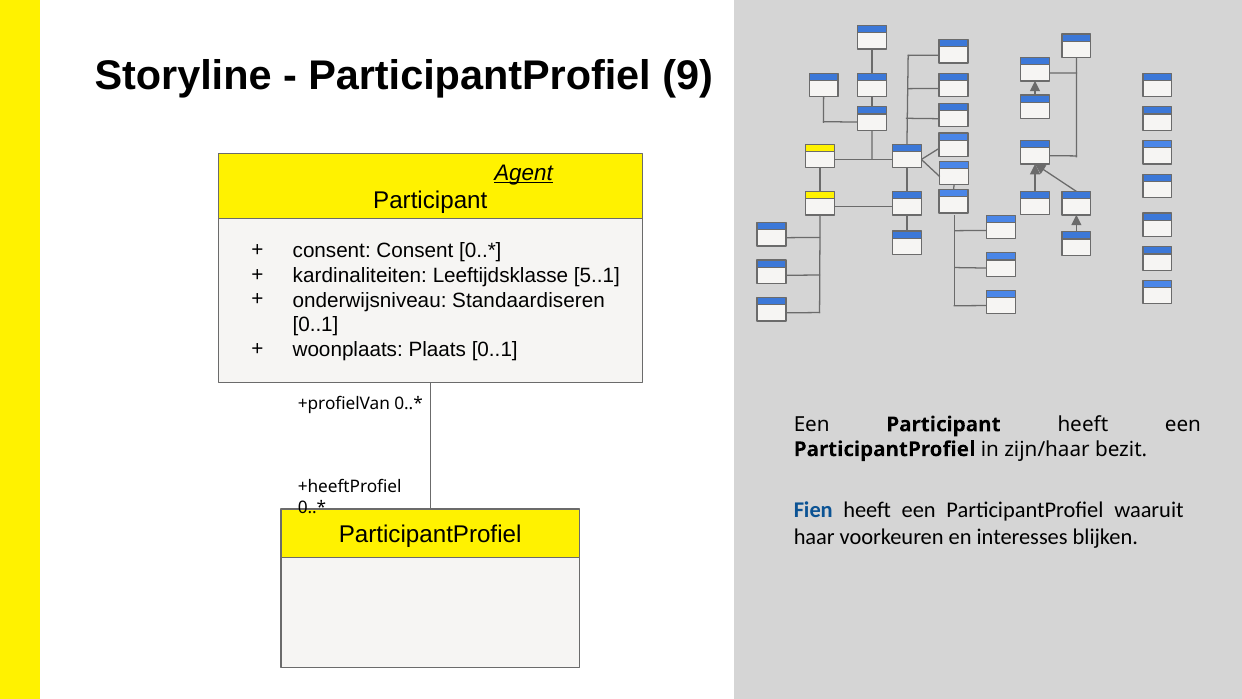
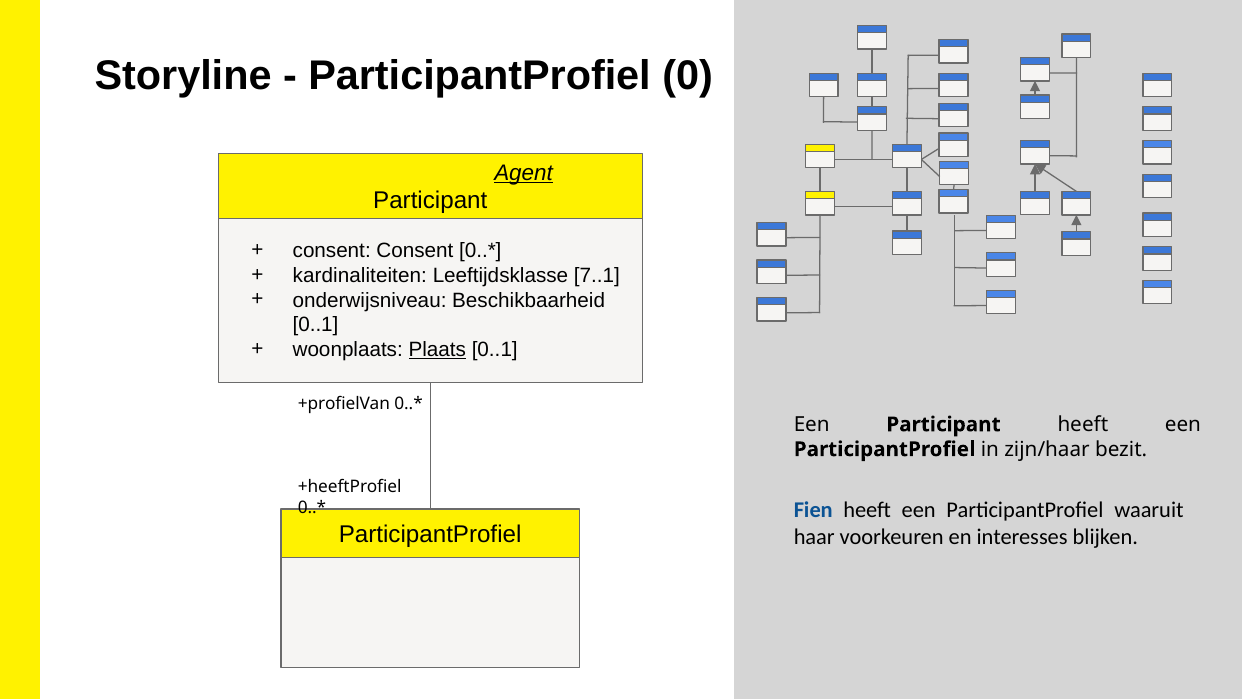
9: 9 -> 0
5..1: 5..1 -> 7..1
Standaardiseren: Standaardiseren -> Beschikbaarheid
Plaats underline: none -> present
